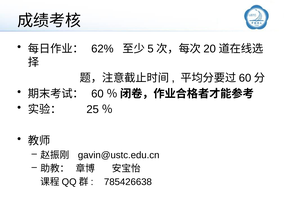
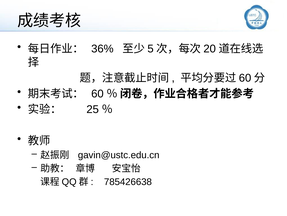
62%: 62% -> 36%
